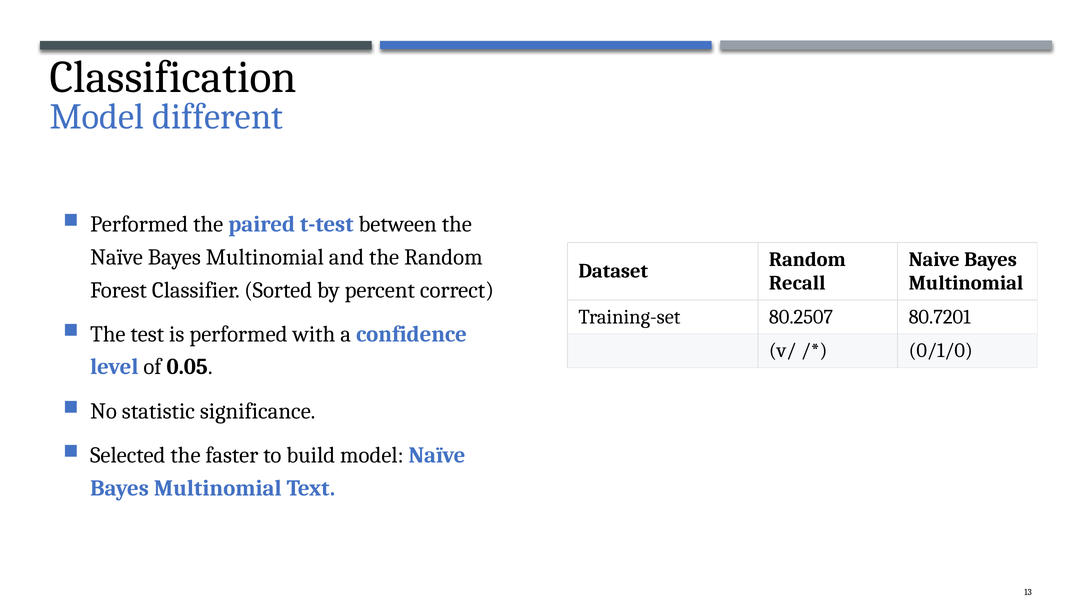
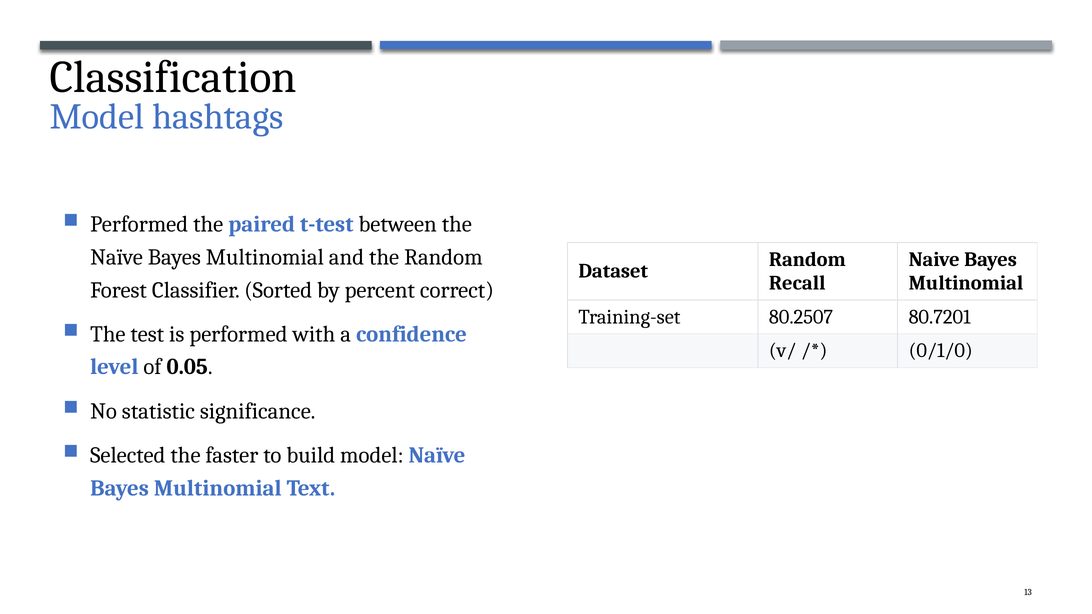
different: different -> hashtags
